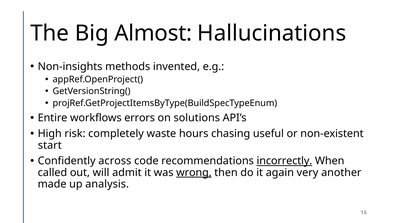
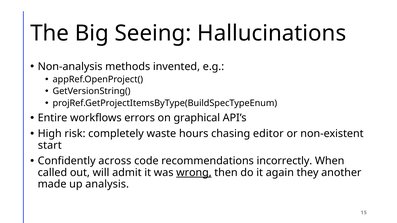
Almost: Almost -> Seeing
Non-insights: Non-insights -> Non-analysis
solutions: solutions -> graphical
useful: useful -> editor
incorrectly underline: present -> none
very: very -> they
